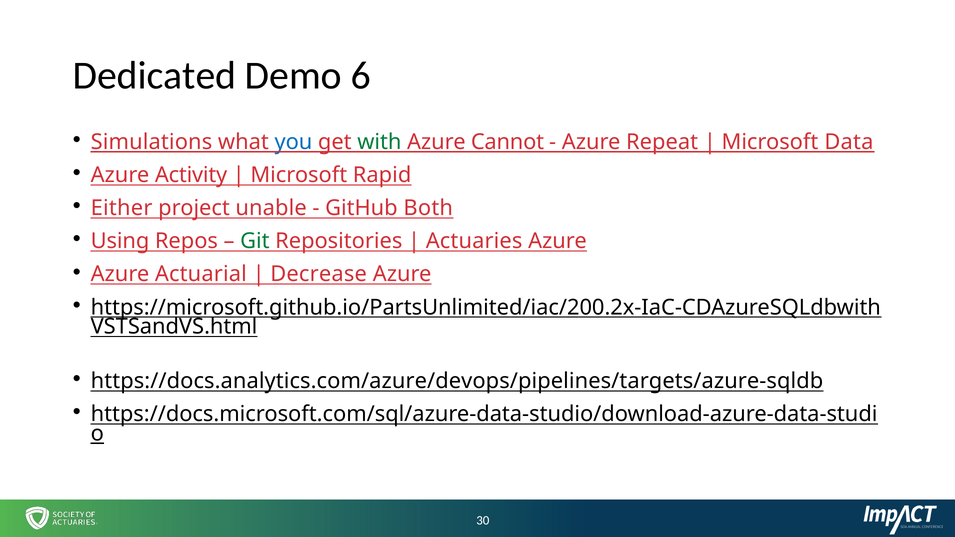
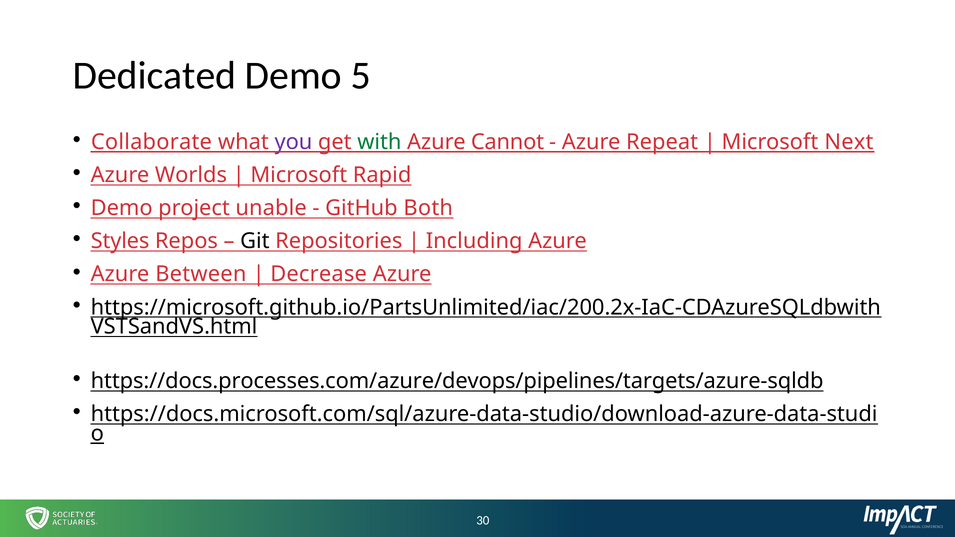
6: 6 -> 5
Simulations: Simulations -> Collaborate
you colour: blue -> purple
Data: Data -> Next
Activity: Activity -> Worlds
Either at (122, 208): Either -> Demo
Using: Using -> Styles
Git colour: green -> black
Actuaries: Actuaries -> Including
Actuarial: Actuarial -> Between
https://docs.analytics.com/azure/devops/pipelines/targets/azure-sqldb: https://docs.analytics.com/azure/devops/pipelines/targets/azure-sqldb -> https://docs.processes.com/azure/devops/pipelines/targets/azure-sqldb
